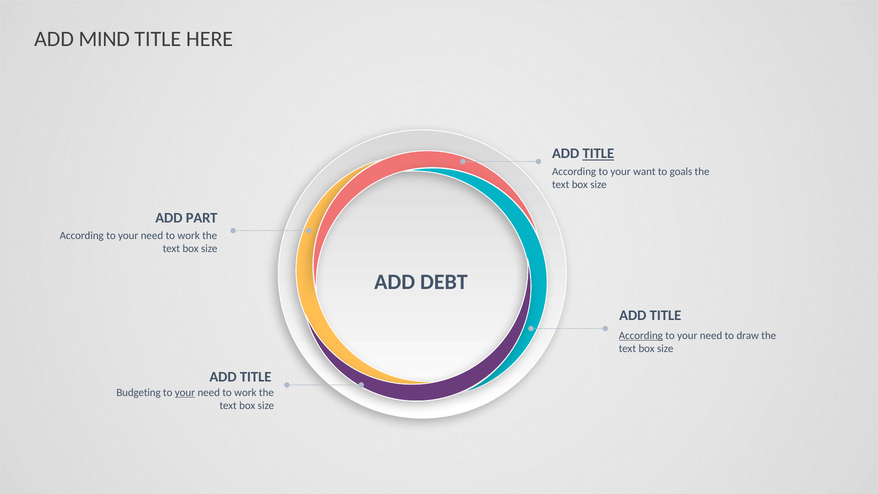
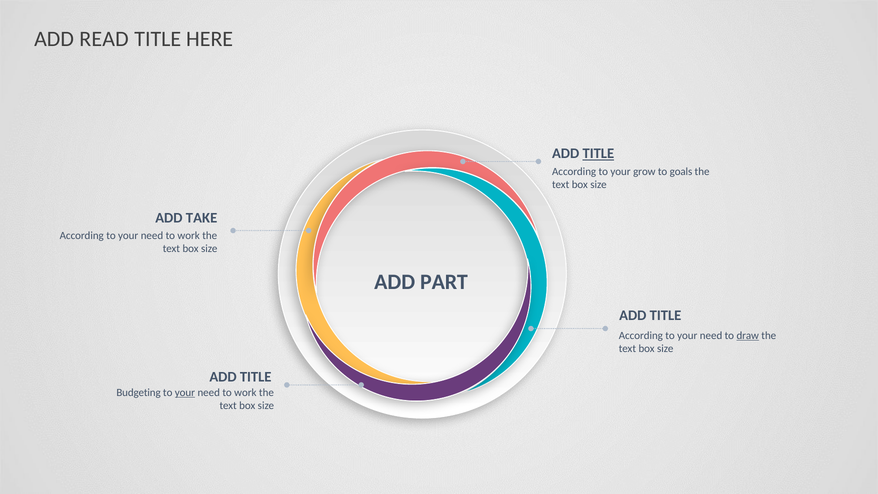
MIND: MIND -> READ
want: want -> grow
PART: PART -> TAKE
DEBT: DEBT -> PART
According at (641, 336) underline: present -> none
draw underline: none -> present
